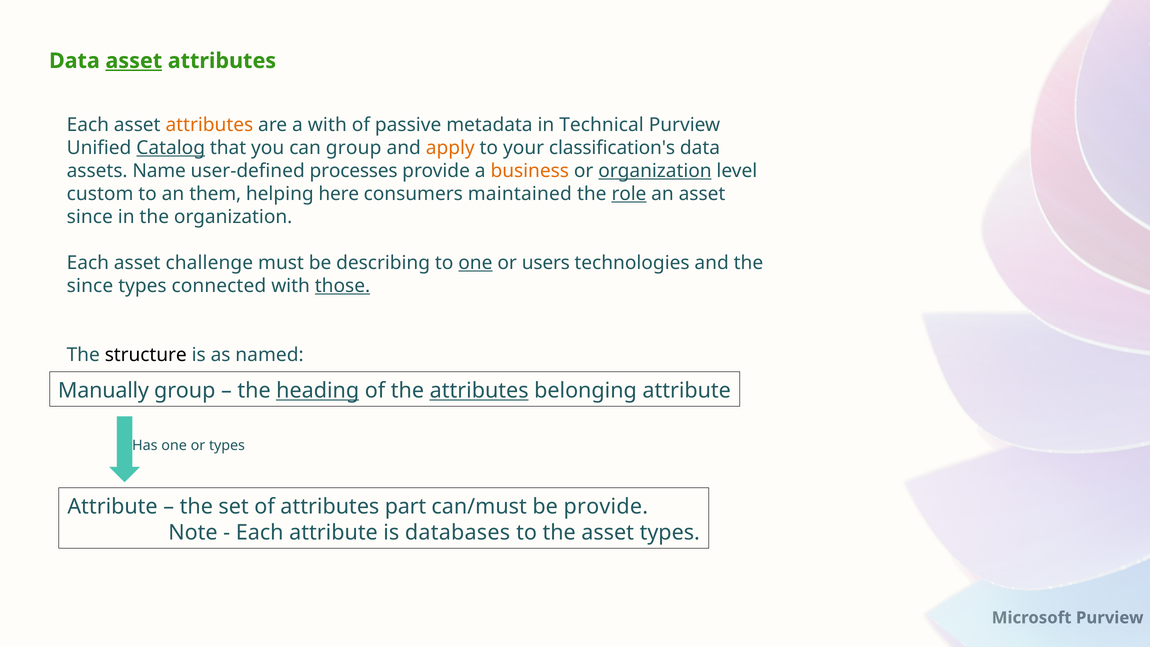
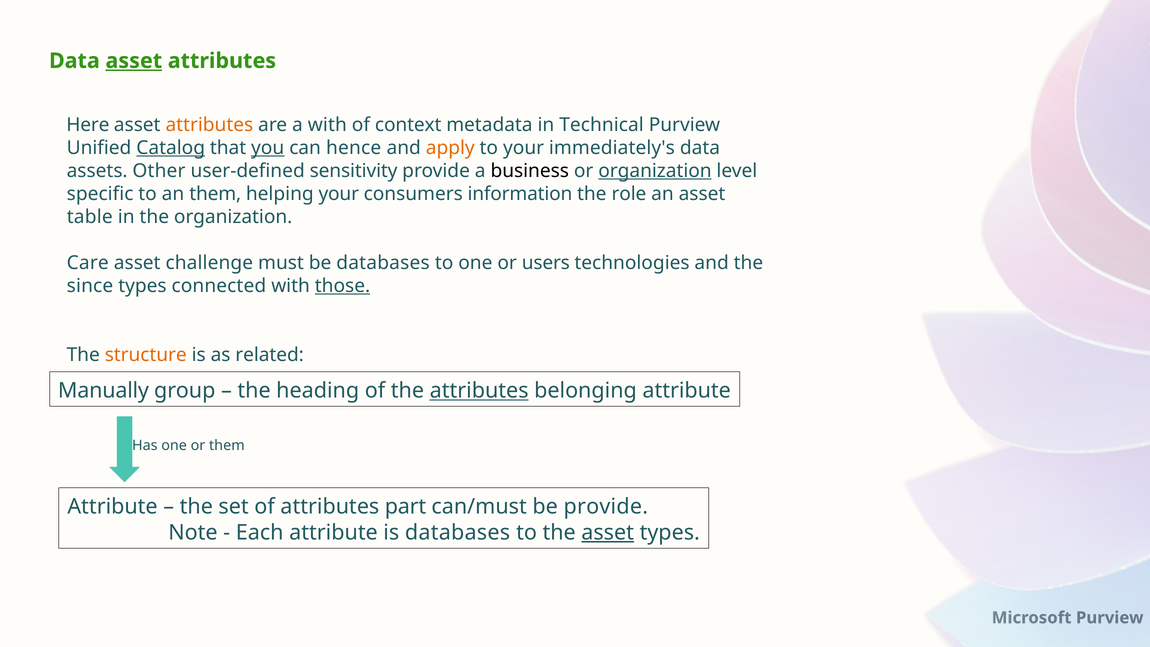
Each at (88, 125): Each -> Here
passive: passive -> context
you underline: none -> present
can group: group -> hence
classification's: classification's -> immediately's
Name: Name -> Other
processes: processes -> sensitivity
business colour: orange -> black
custom: custom -> specific
helping here: here -> your
maintained: maintained -> information
role underline: present -> none
since at (90, 217): since -> table
Each at (88, 263): Each -> Care
be describing: describing -> databases
one at (475, 263) underline: present -> none
structure colour: black -> orange
named: named -> related
heading underline: present -> none
or types: types -> them
asset at (608, 532) underline: none -> present
